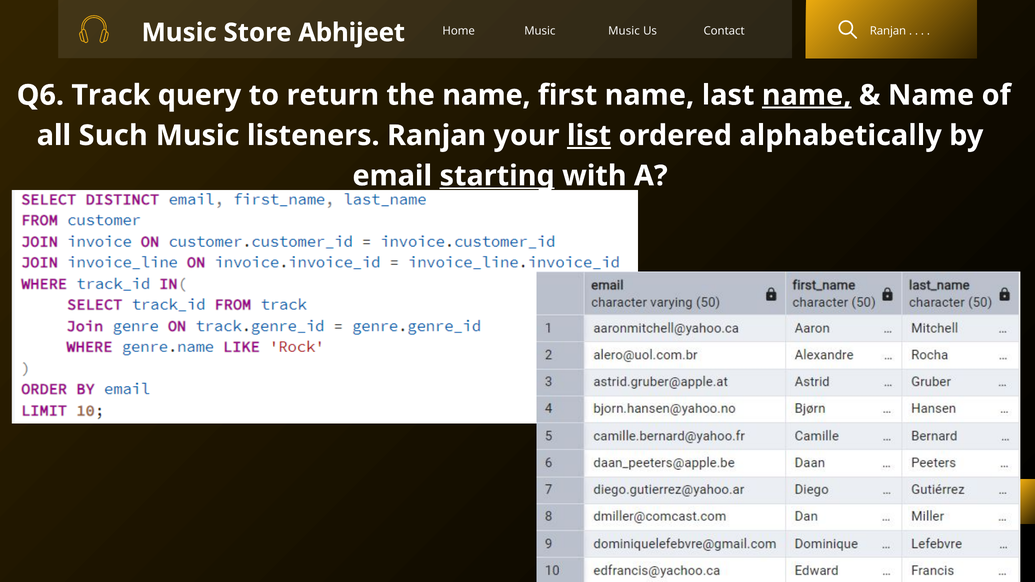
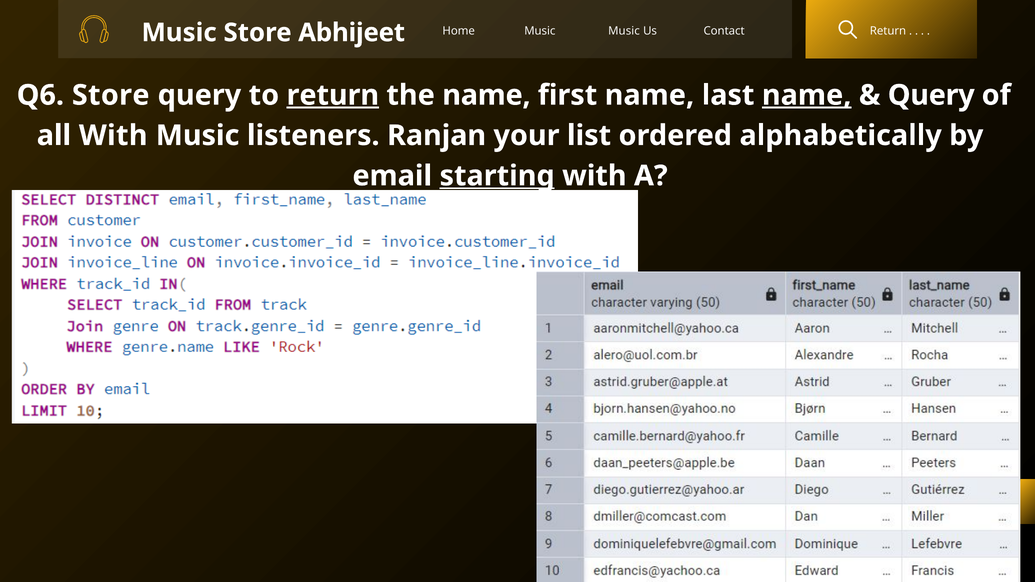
Ranjan at (888, 31): Ranjan -> Return
Q6 Track: Track -> Store
return at (333, 95) underline: none -> present
Name at (931, 95): Name -> Query
all Such: Such -> With
list underline: present -> none
